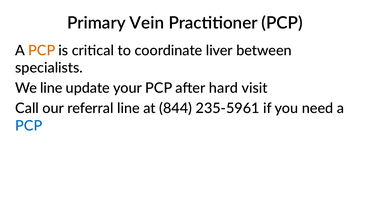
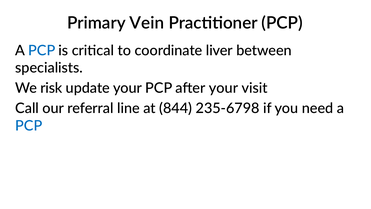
PCP at (42, 50) colour: orange -> blue
We line: line -> risk
after hard: hard -> your
235-5961: 235-5961 -> 235-6798
